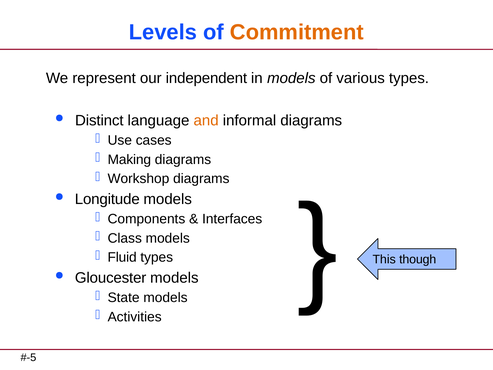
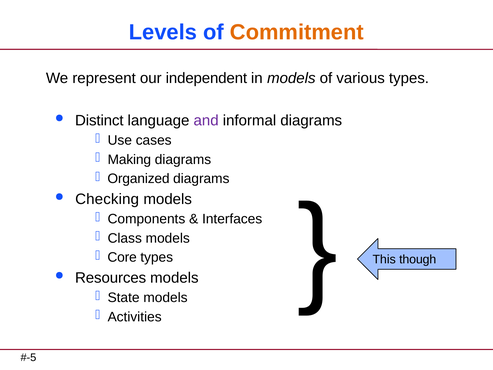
and colour: orange -> purple
Workshop: Workshop -> Organized
Longitude: Longitude -> Checking
Fluid: Fluid -> Core
Gloucester: Gloucester -> Resources
